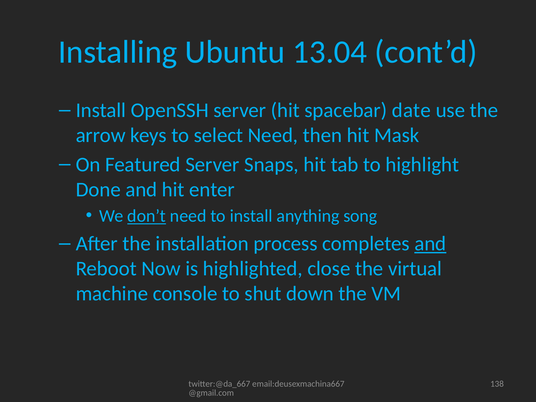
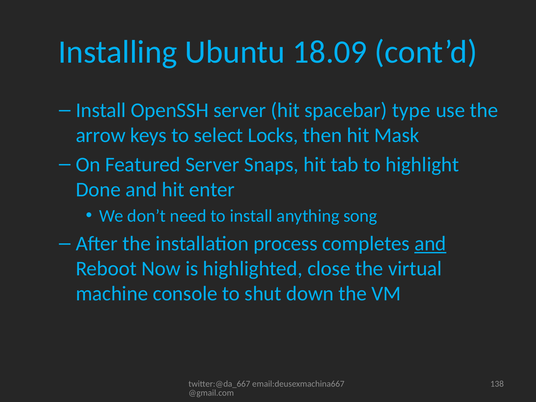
13.04: 13.04 -> 18.09
date: date -> type
select Need: Need -> Locks
don’t underline: present -> none
